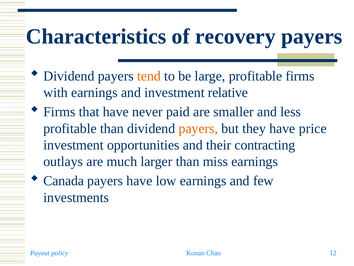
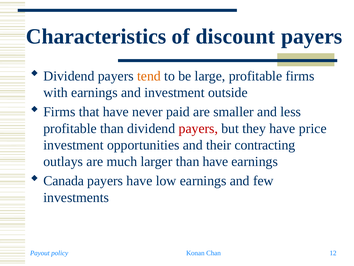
recovery: recovery -> discount
relative: relative -> outside
payers at (198, 128) colour: orange -> red
than miss: miss -> have
